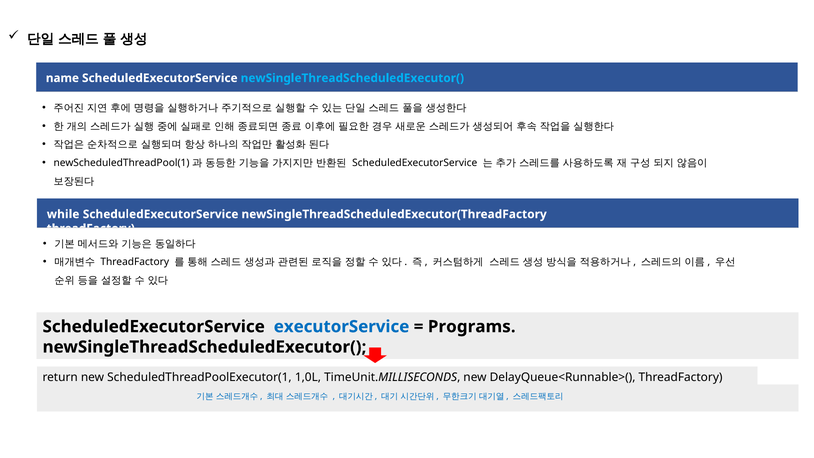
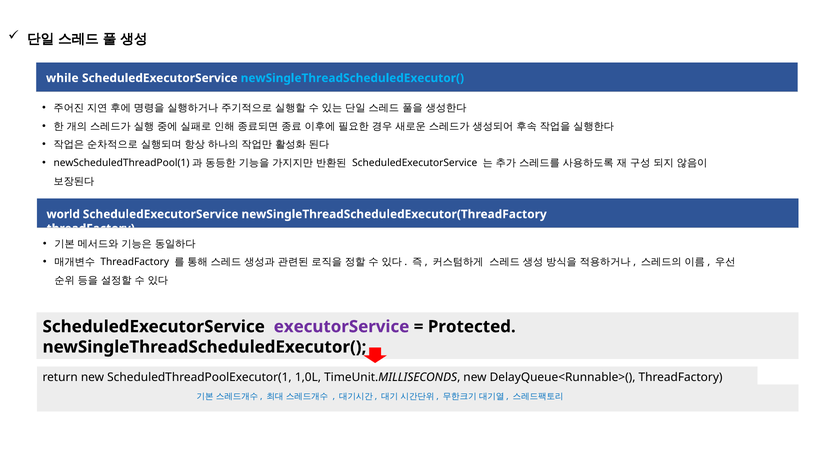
name: name -> while
while: while -> world
executorService colour: blue -> purple
Programs: Programs -> Protected
